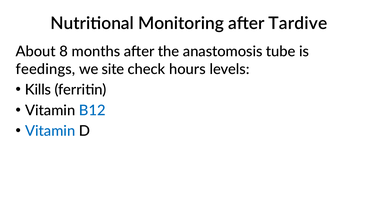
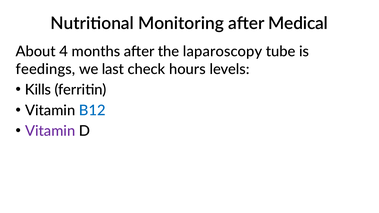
Tardive: Tardive -> Medical
8: 8 -> 4
anastomosis: anastomosis -> laparoscopy
site: site -> last
Vitamin at (50, 131) colour: blue -> purple
